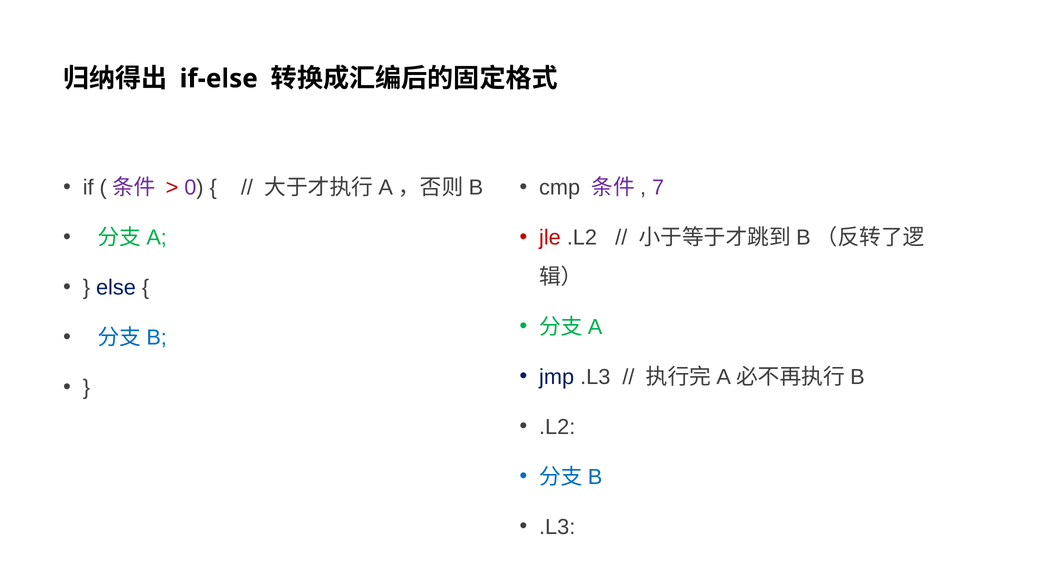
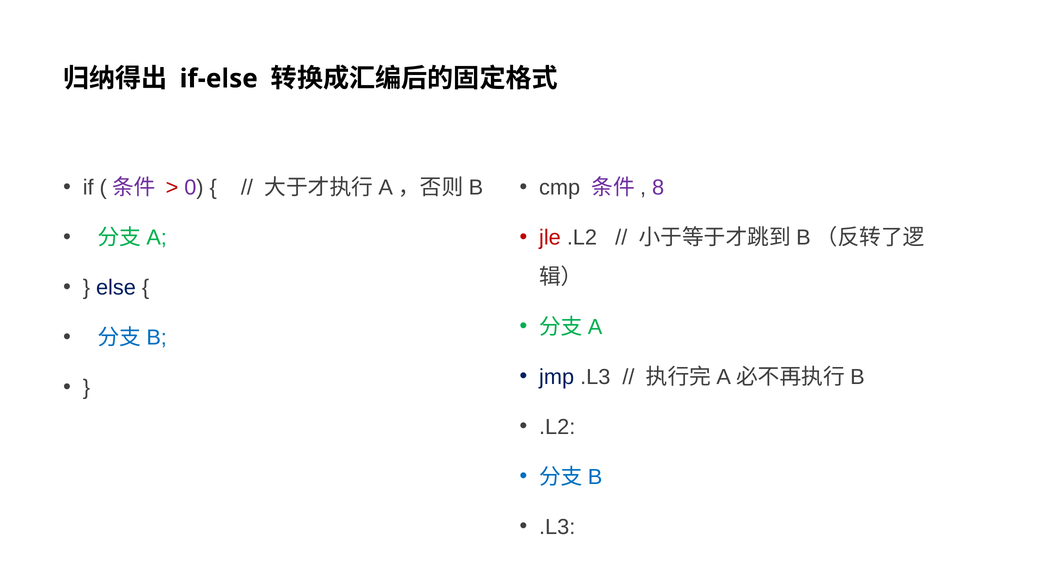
7: 7 -> 8
